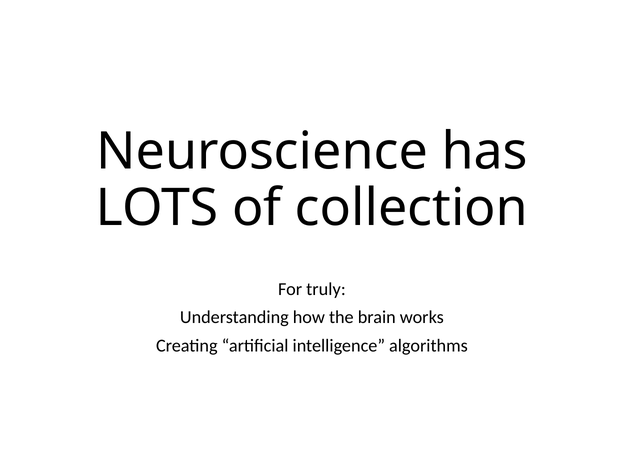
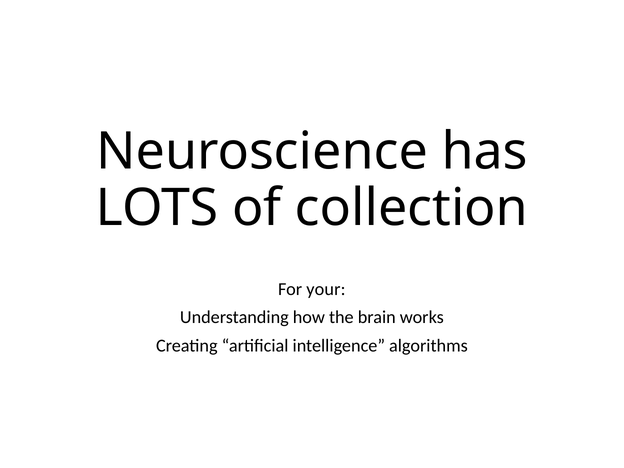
truly: truly -> your
